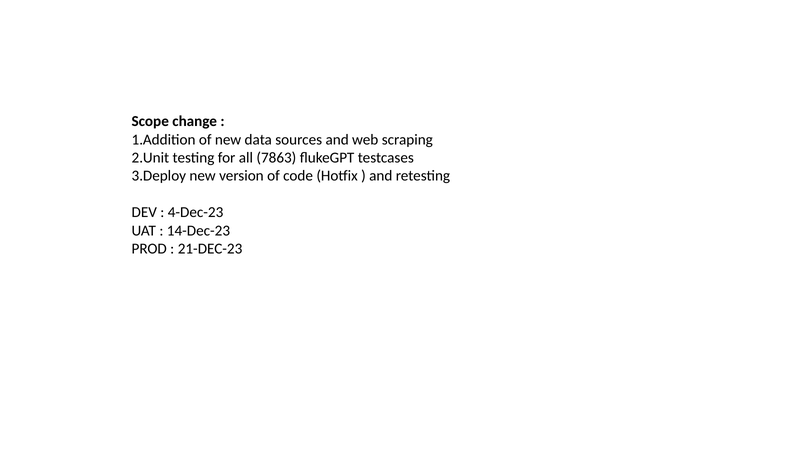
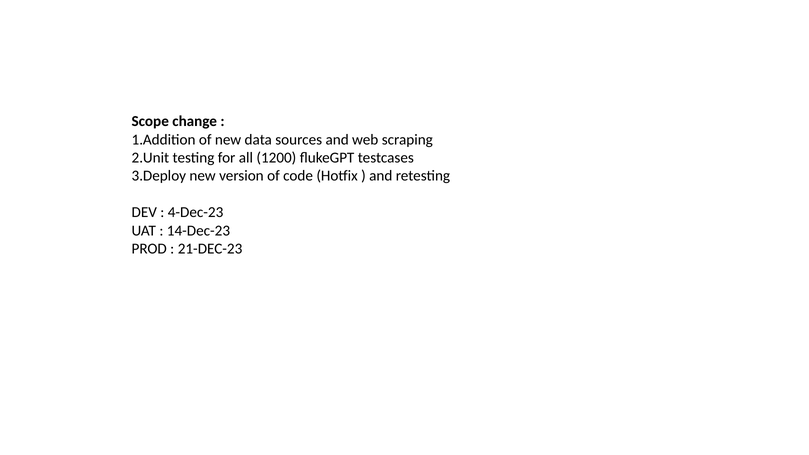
7863: 7863 -> 1200
